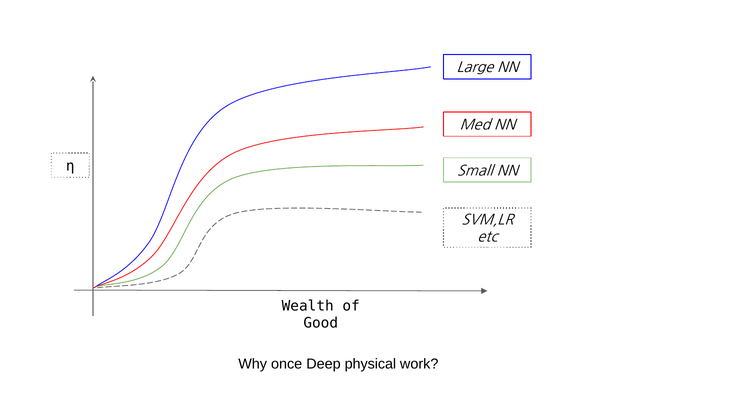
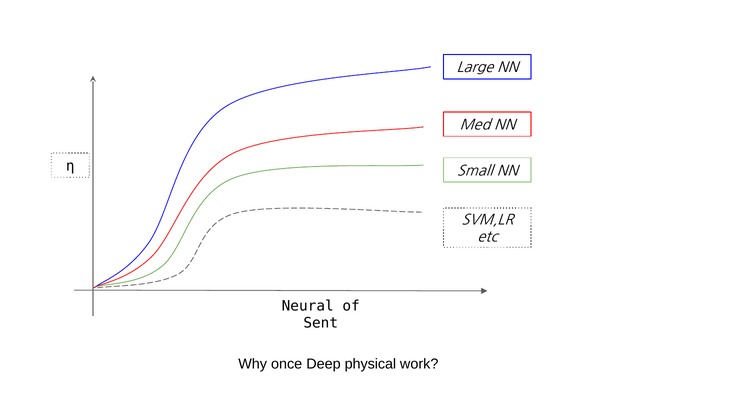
Wealth: Wealth -> Neural
Good: Good -> Sent
